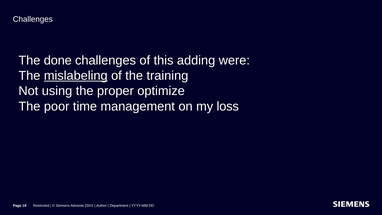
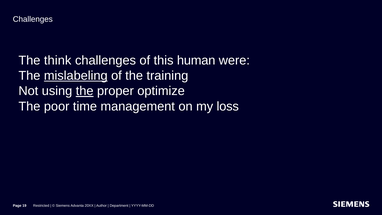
done: done -> think
adding: adding -> human
the at (85, 91) underline: none -> present
